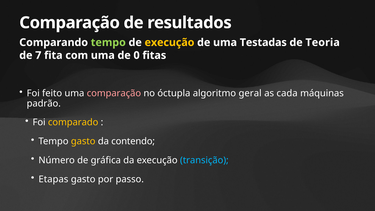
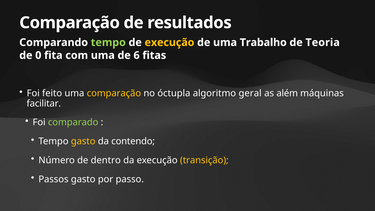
Testadas: Testadas -> Trabalho
7: 7 -> 0
0: 0 -> 6
comparação at (114, 93) colour: pink -> yellow
cada: cada -> além
padrão: padrão -> facilitar
comparado colour: yellow -> light green
gráfica: gráfica -> dentro
transição colour: light blue -> yellow
Etapas: Etapas -> Passos
